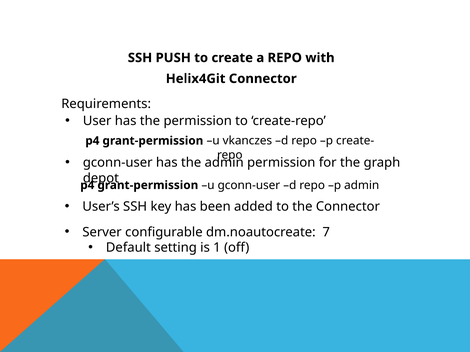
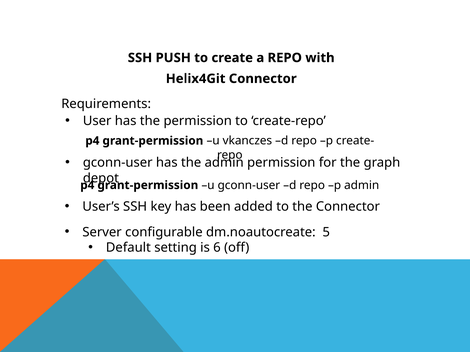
7: 7 -> 5
1: 1 -> 6
